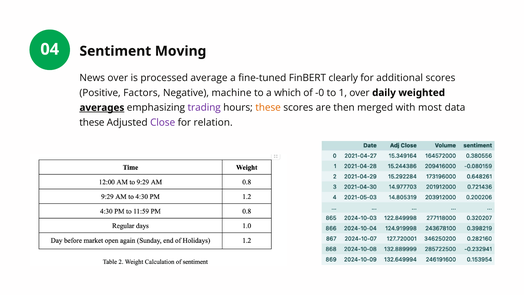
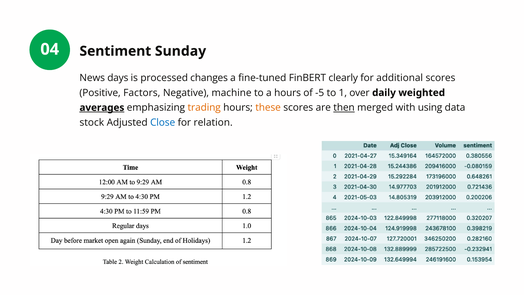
Moving: Moving -> Sunday
News over: over -> days
average: average -> changes
a which: which -> hours
-0: -0 -> -5
trading colour: purple -> orange
then underline: none -> present
most: most -> using
these at (92, 122): these -> stock
Close colour: purple -> blue
